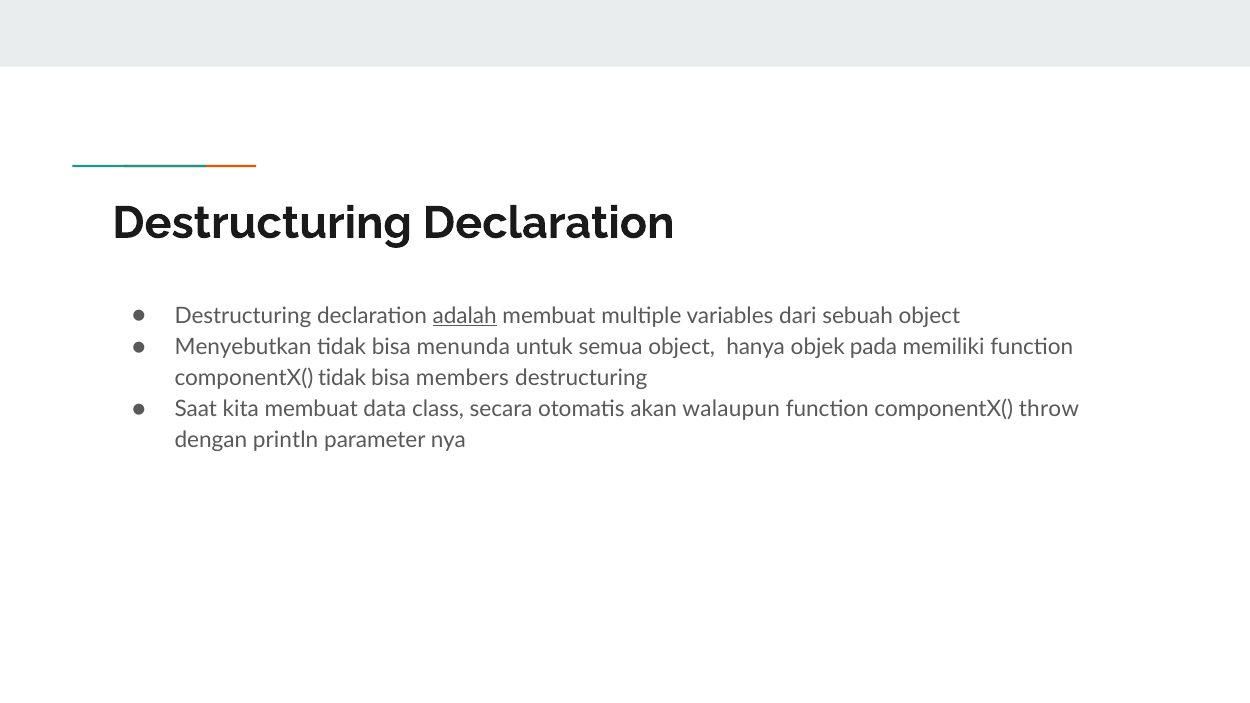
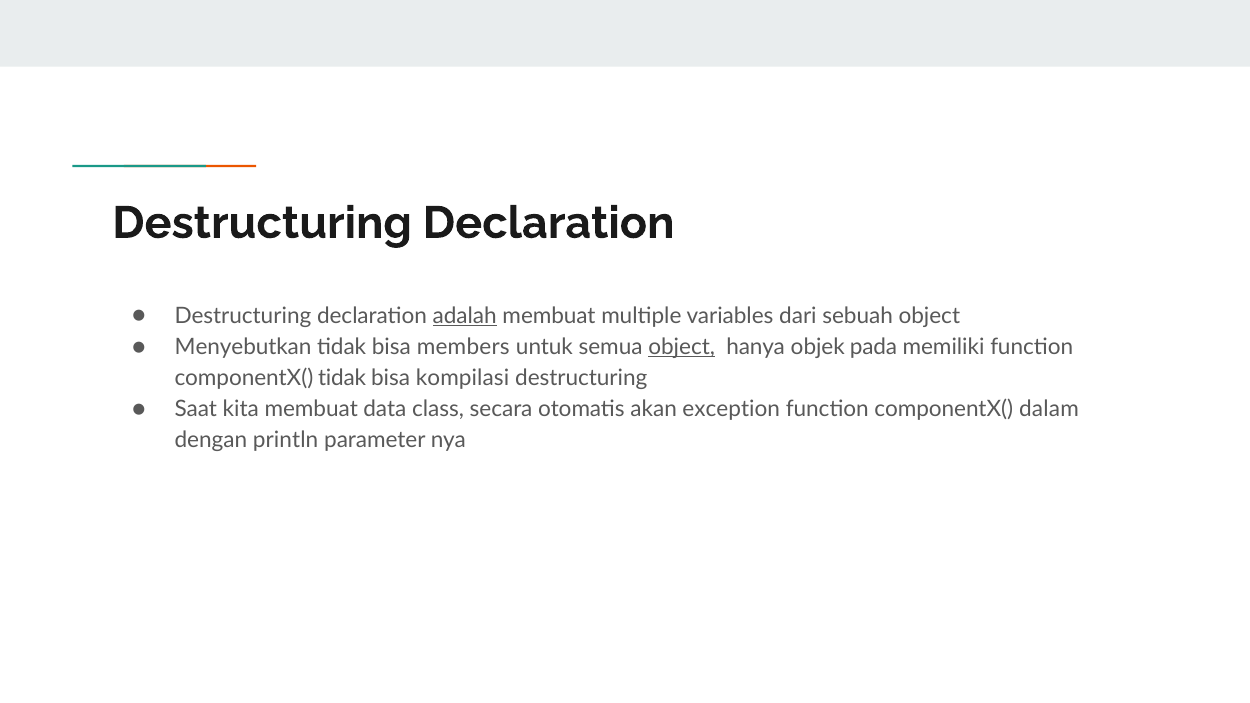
menunda: menunda -> members
object at (682, 347) underline: none -> present
members: members -> kompilasi
walaupun: walaupun -> exception
throw: throw -> dalam
